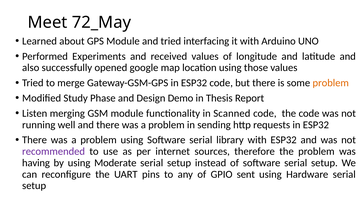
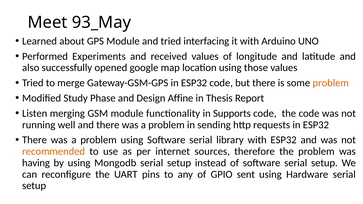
72_May: 72_May -> 93_May
Demo: Demo -> Affine
Scanned: Scanned -> Supports
recommended colour: purple -> orange
Moderate: Moderate -> Mongodb
